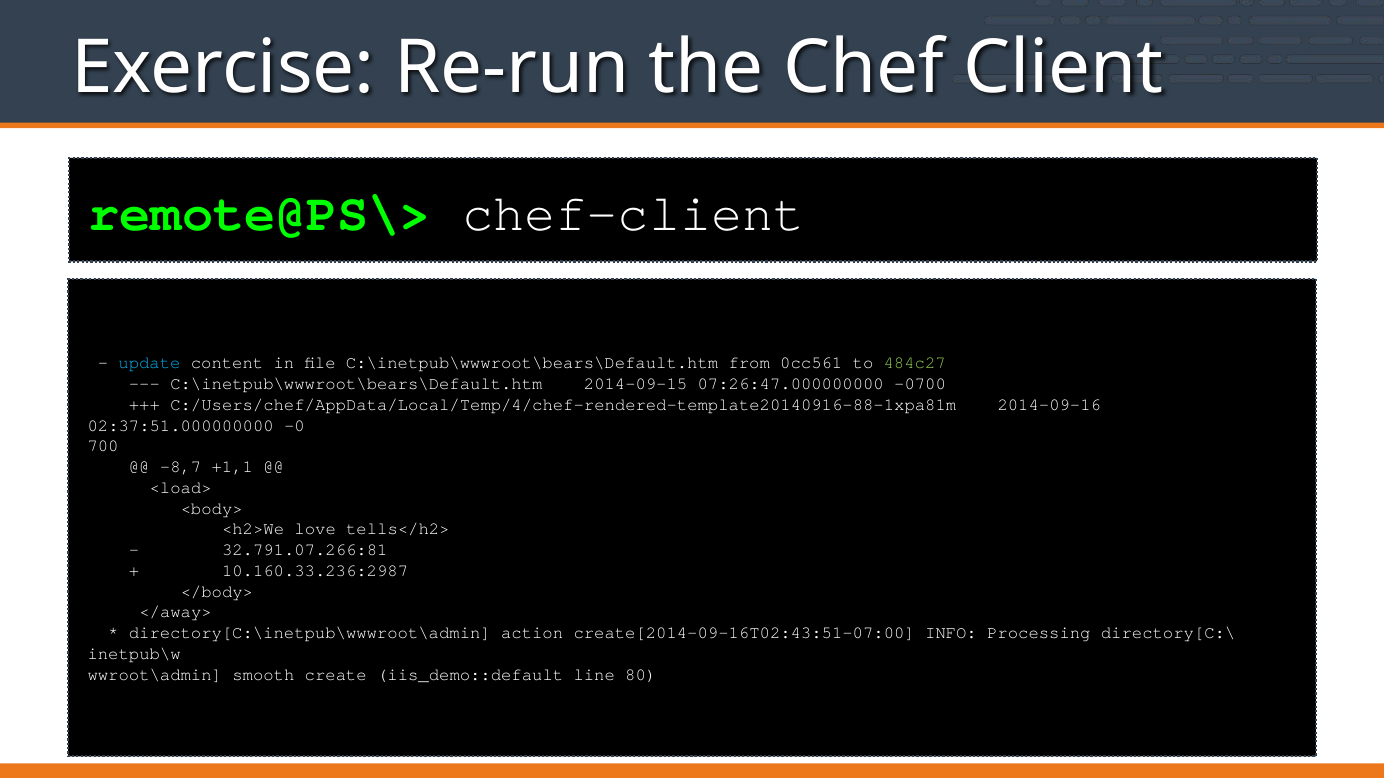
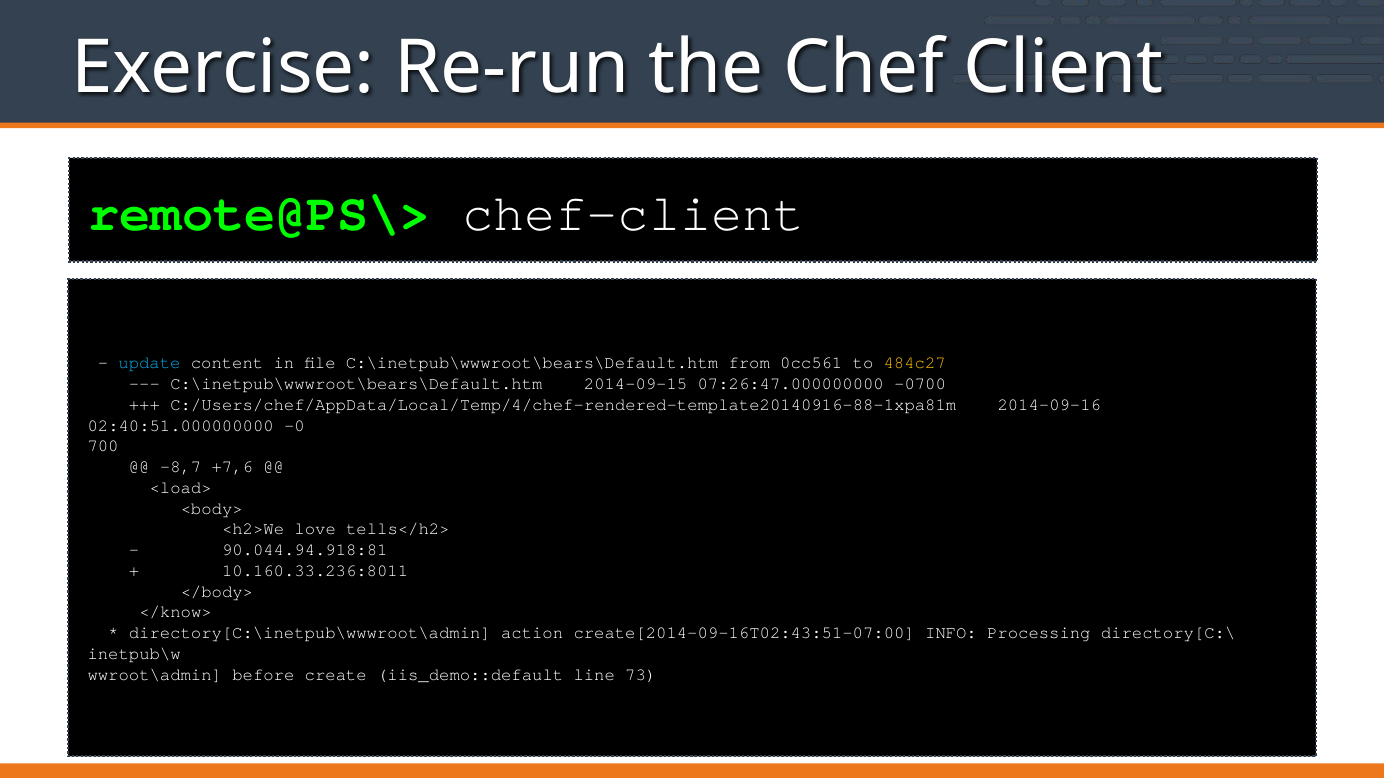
484c27 colour: light green -> yellow
02:37:51.000000000: 02:37:51.000000000 -> 02:40:51.000000000
+1,1: +1,1 -> +7,6
32.791.07.266:81: 32.791.07.266:81 -> 90.044.94.918:81
10.160.33.236:2987: 10.160.33.236:2987 -> 10.160.33.236:8011
</away>: </away> -> </know>
smooth: smooth -> before
80: 80 -> 73
